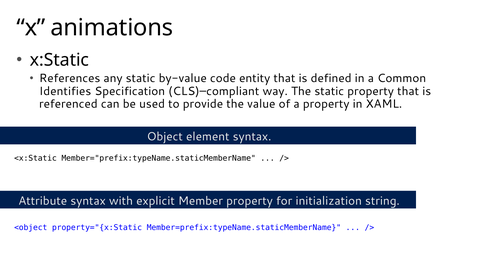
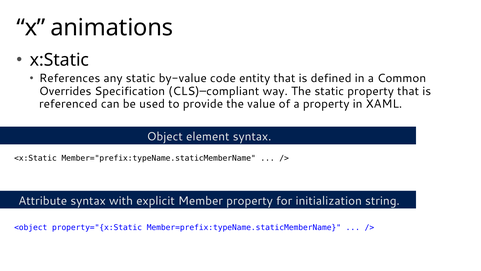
Identifies: Identifies -> Overrides
